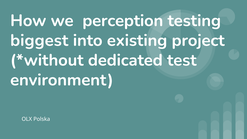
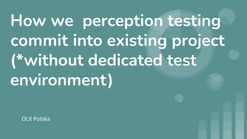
biggest: biggest -> commit
